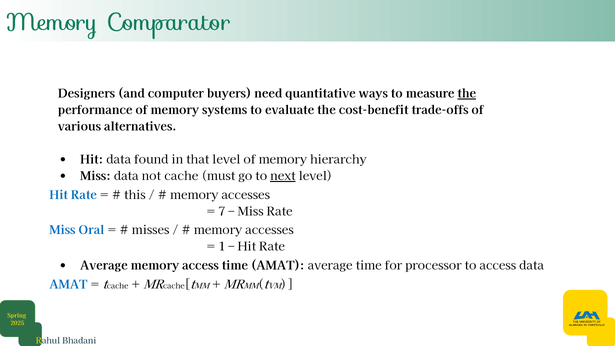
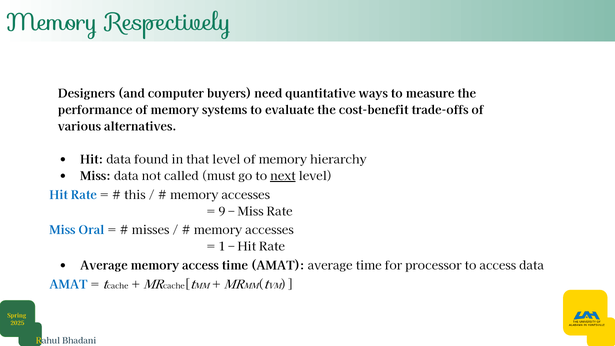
Comparator: Comparator -> Respectively
the at (467, 94) underline: present -> none
not cache: cache -> called
7: 7 -> 9
